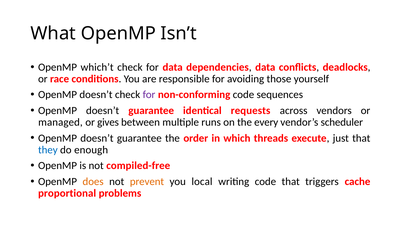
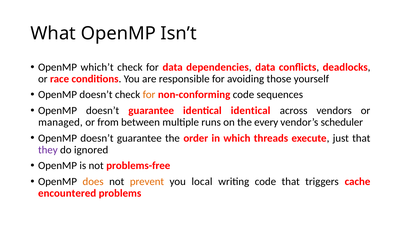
for at (149, 95) colour: purple -> orange
identical requests: requests -> identical
gives: gives -> from
they colour: blue -> purple
enough: enough -> ignored
compiled-free: compiled-free -> problems-free
proportional: proportional -> encountered
